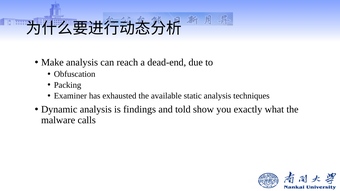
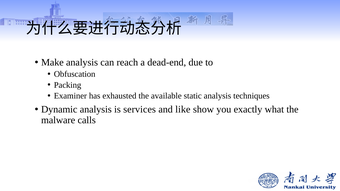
findings: findings -> services
told: told -> like
